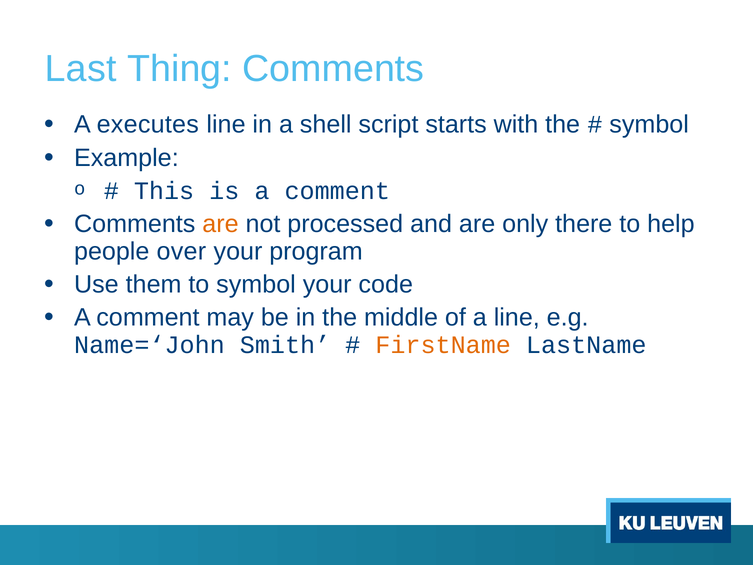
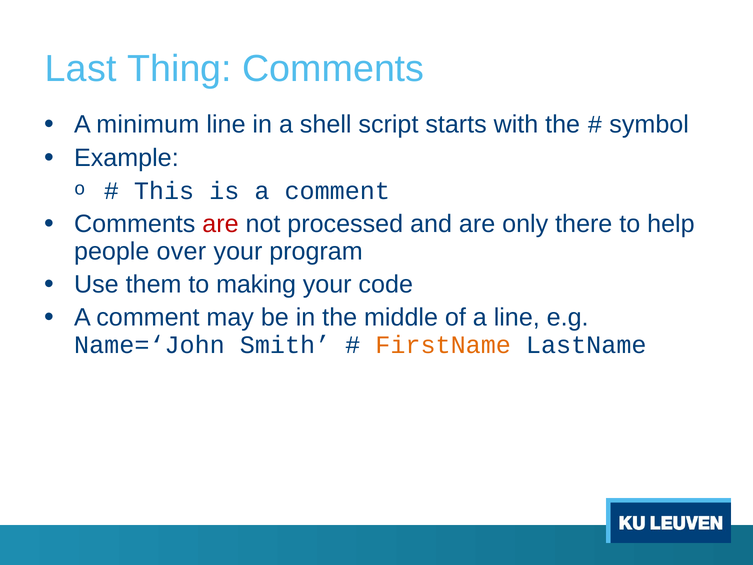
executes: executes -> minimum
are at (220, 224) colour: orange -> red
to symbol: symbol -> making
